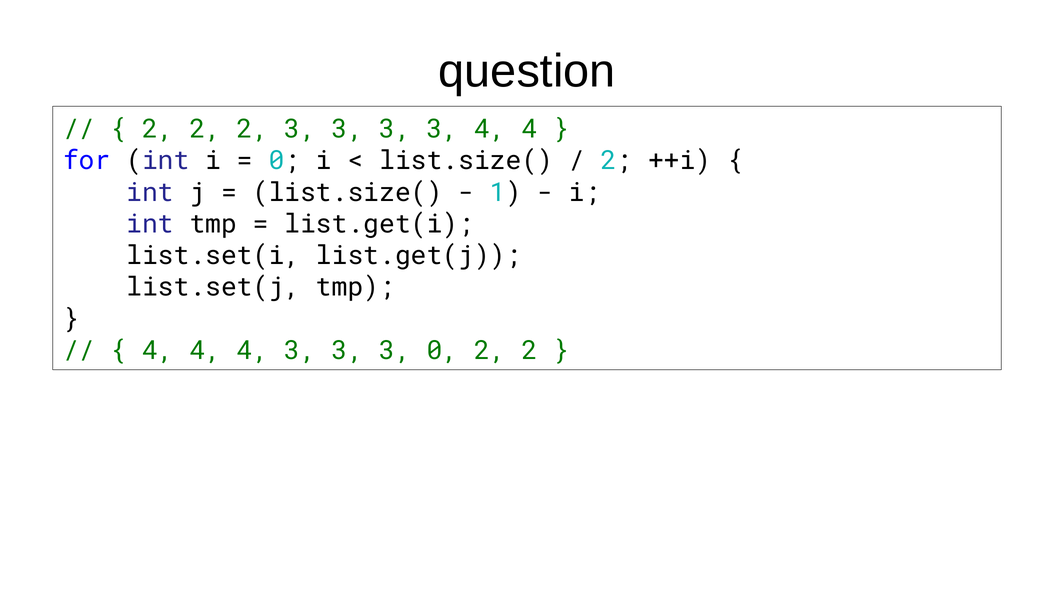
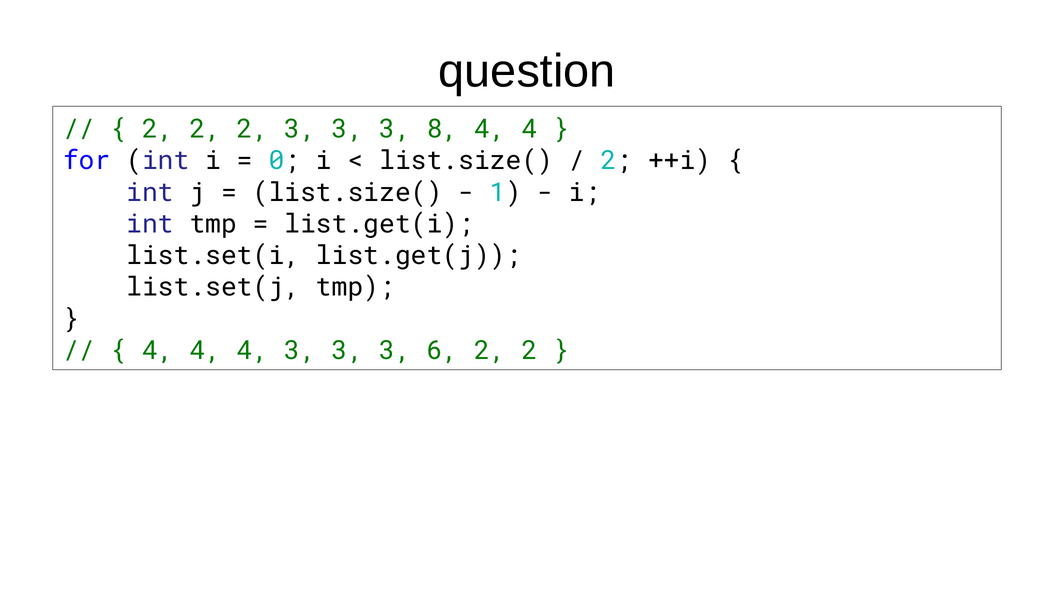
3 3 3 3: 3 -> 8
3 0: 0 -> 6
